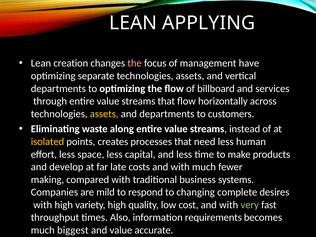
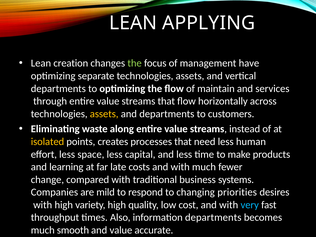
the at (135, 63) colour: pink -> light green
billboard: billboard -> maintain
develop: develop -> learning
making: making -> change
complete: complete -> priorities
very colour: light green -> light blue
information requirements: requirements -> departments
biggest: biggest -> smooth
